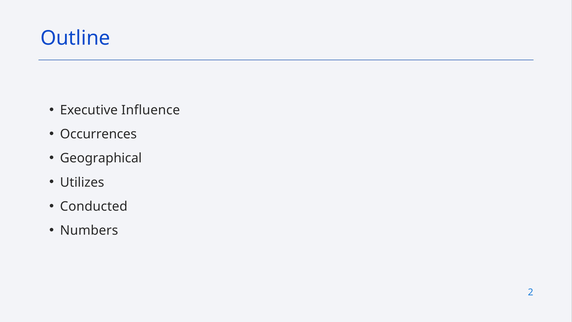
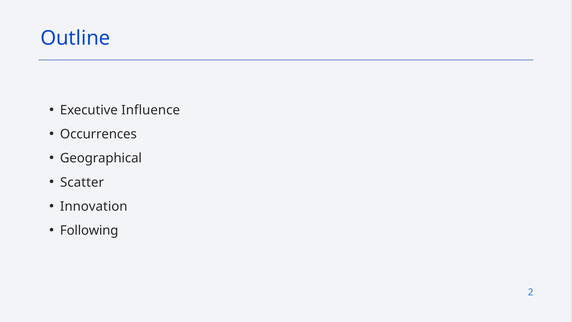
Utilizes: Utilizes -> Scatter
Conducted: Conducted -> Innovation
Numbers: Numbers -> Following
